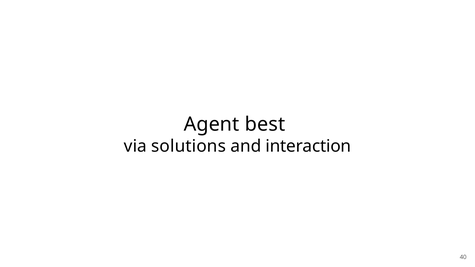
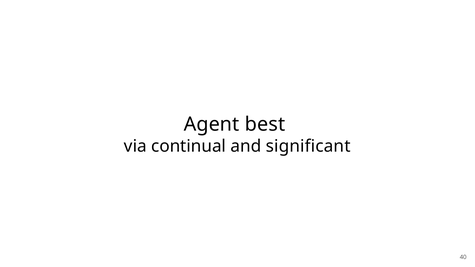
solutions: solutions -> continual
interaction: interaction -> significant
